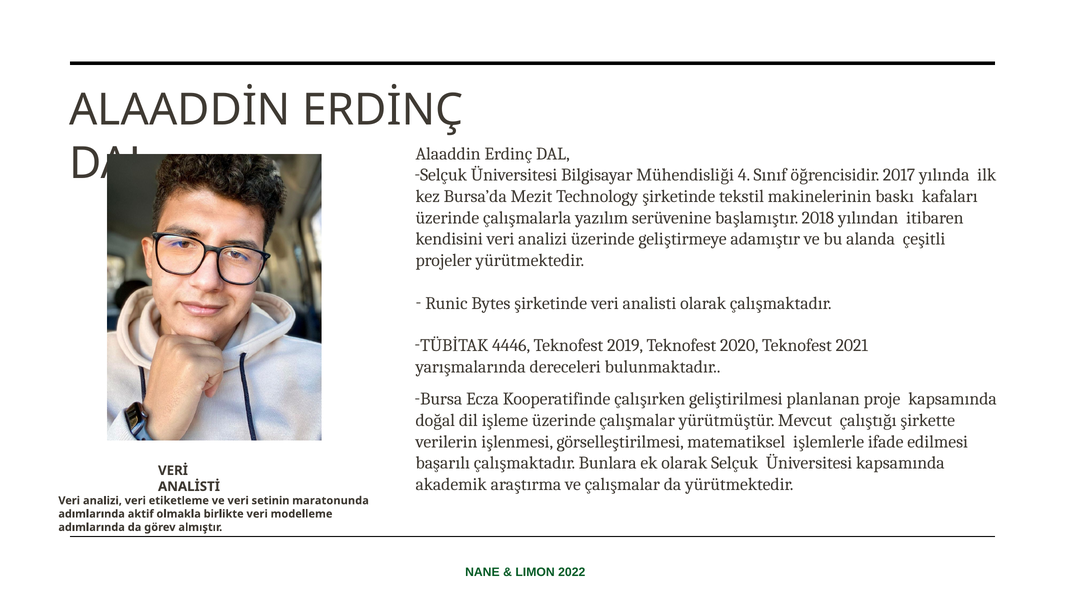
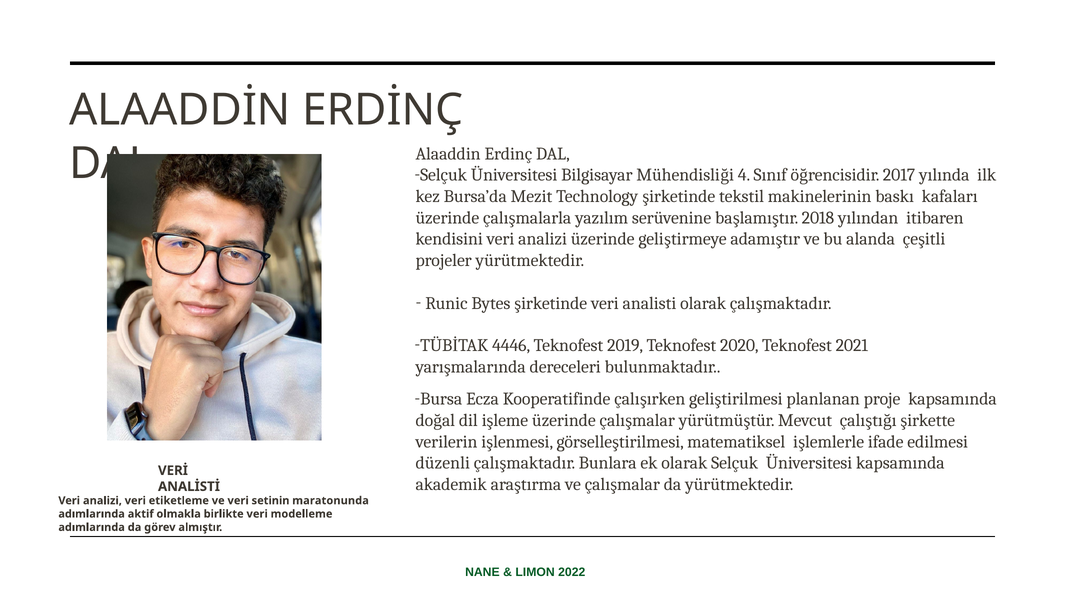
başarılı: başarılı -> düzenli
